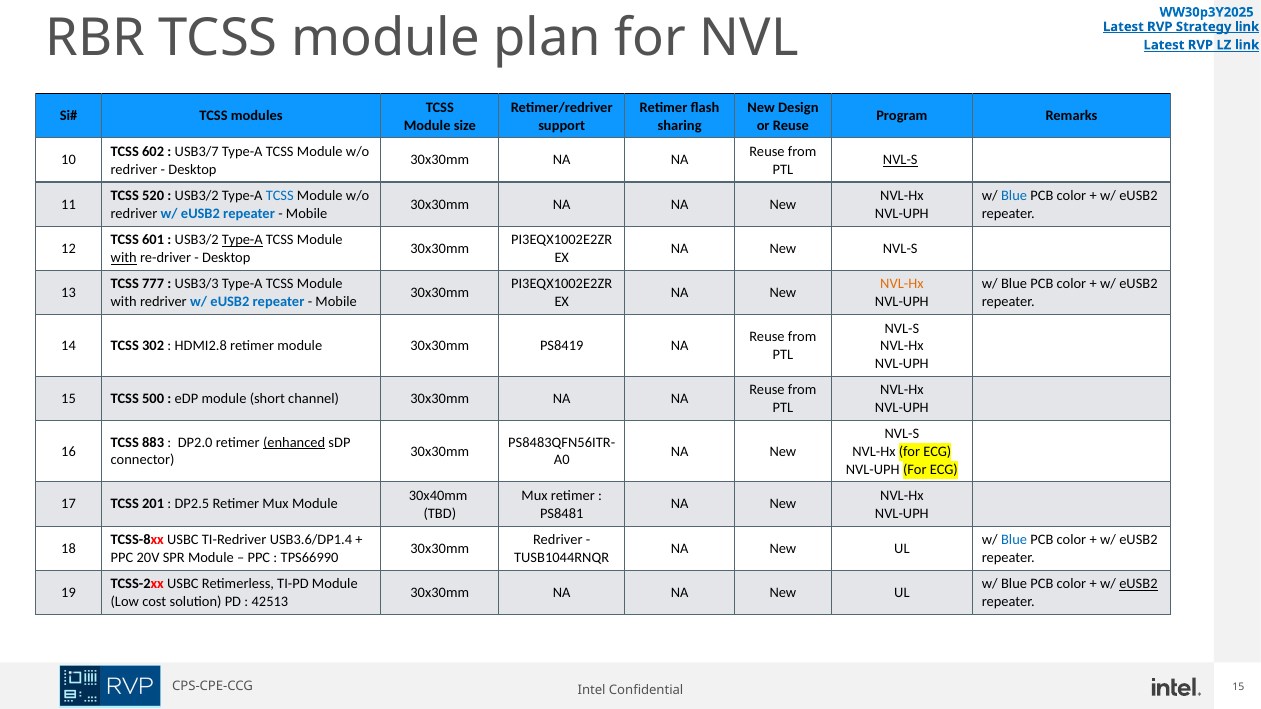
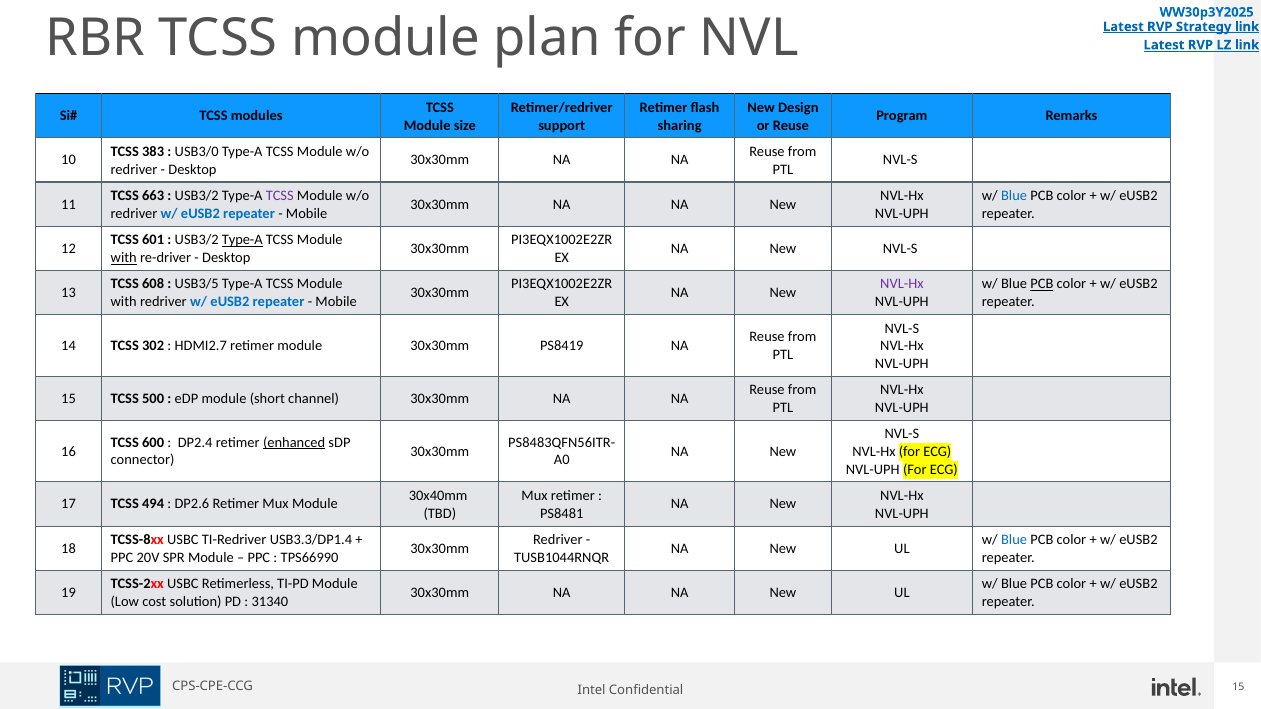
602: 602 -> 383
USB3/7: USB3/7 -> USB3/0
NVL-S at (900, 160) underline: present -> none
520: 520 -> 663
TCSS at (280, 196) colour: blue -> purple
777: 777 -> 608
USB3/3: USB3/3 -> USB3/5
NVL-Hx at (902, 284) colour: orange -> purple
PCB at (1042, 284) underline: none -> present
HDMI2.8: HDMI2.8 -> HDMI2.7
883: 883 -> 600
DP2.0: DP2.0 -> DP2.4
201: 201 -> 494
DP2.5: DP2.5 -> DP2.6
USB3.6/DP1.4: USB3.6/DP1.4 -> USB3.3/DP1.4
eUSB2 at (1138, 584) underline: present -> none
42513: 42513 -> 31340
